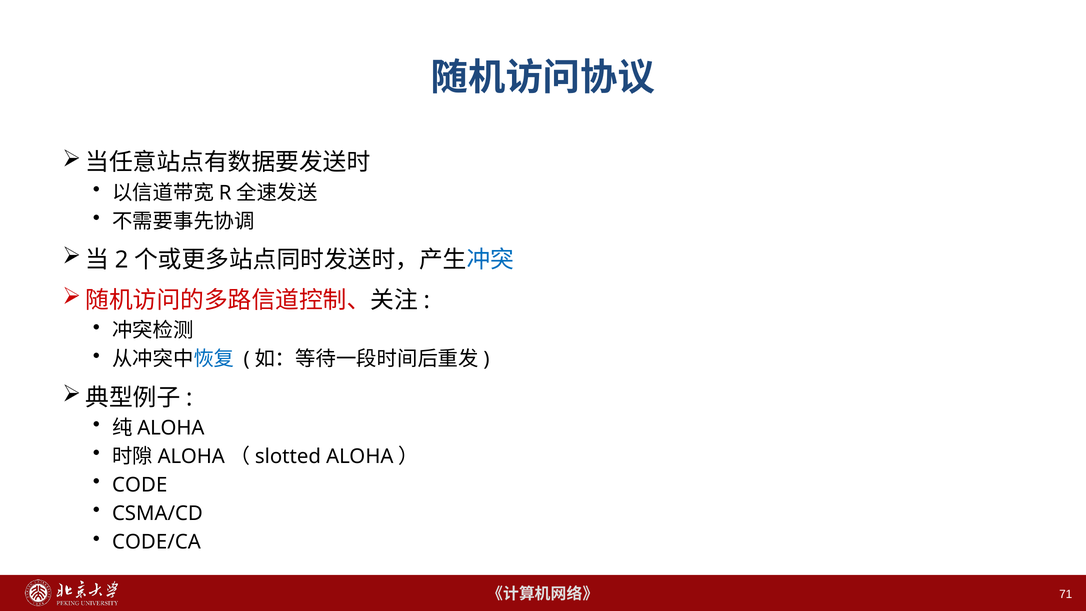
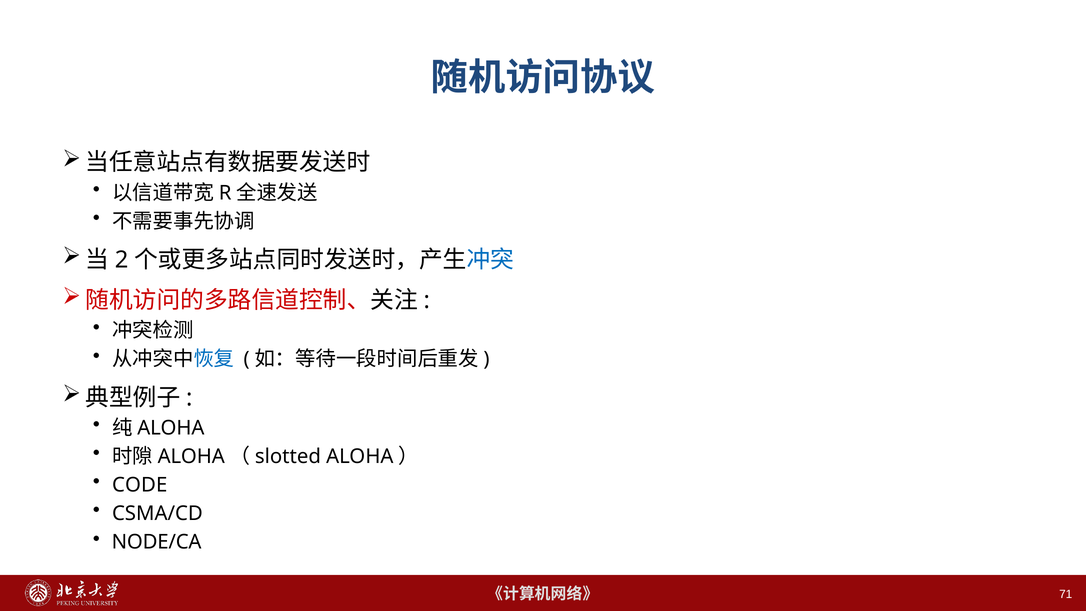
CODE/CA: CODE/CA -> NODE/CA
